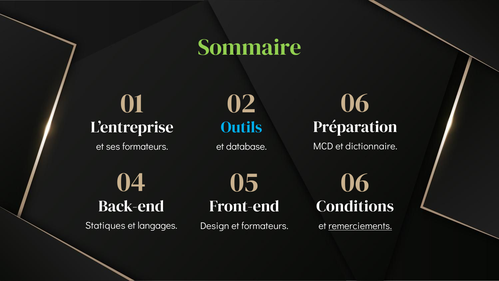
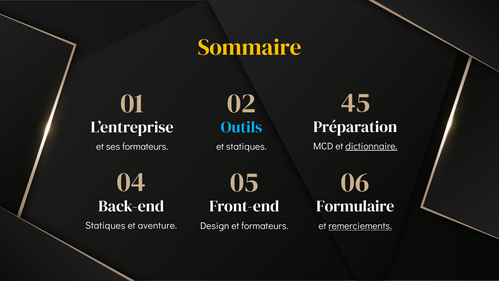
Sommaire colour: light green -> yellow
01 06: 06 -> 45
et database: database -> statiques
dictionnaire underline: none -> present
Conditions: Conditions -> Formulaire
langages: langages -> aventure
